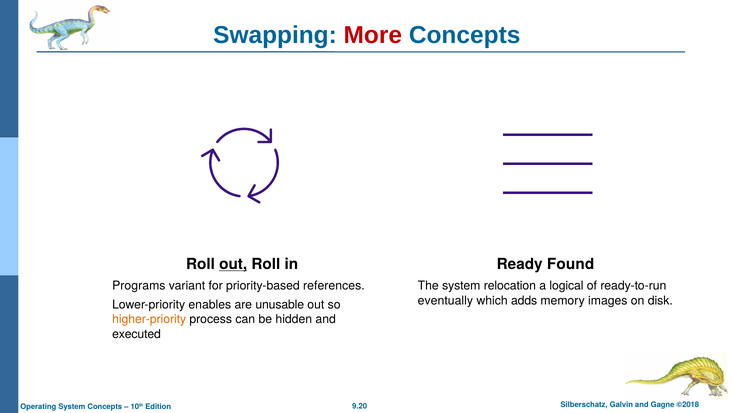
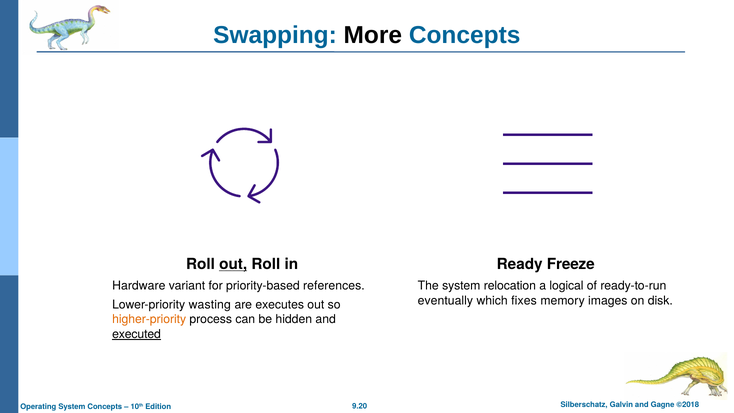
More colour: red -> black
Found: Found -> Freeze
Programs: Programs -> Hardware
adds: adds -> fixes
enables: enables -> wasting
unusable: unusable -> executes
executed underline: none -> present
